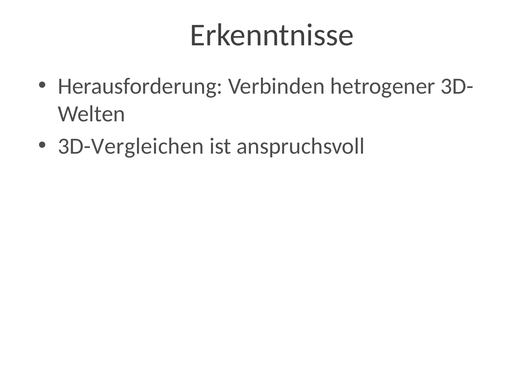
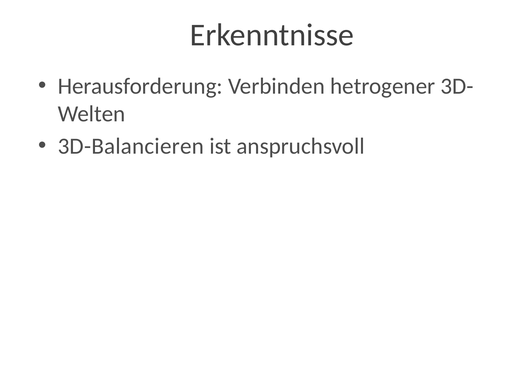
3D-Vergleichen: 3D-Vergleichen -> 3D-Balancieren
